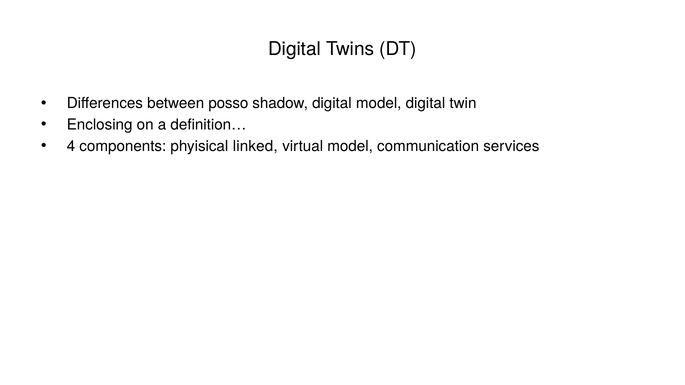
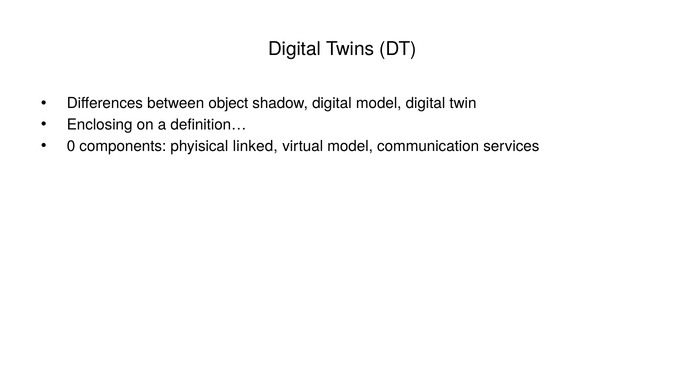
posso: posso -> object
4: 4 -> 0
